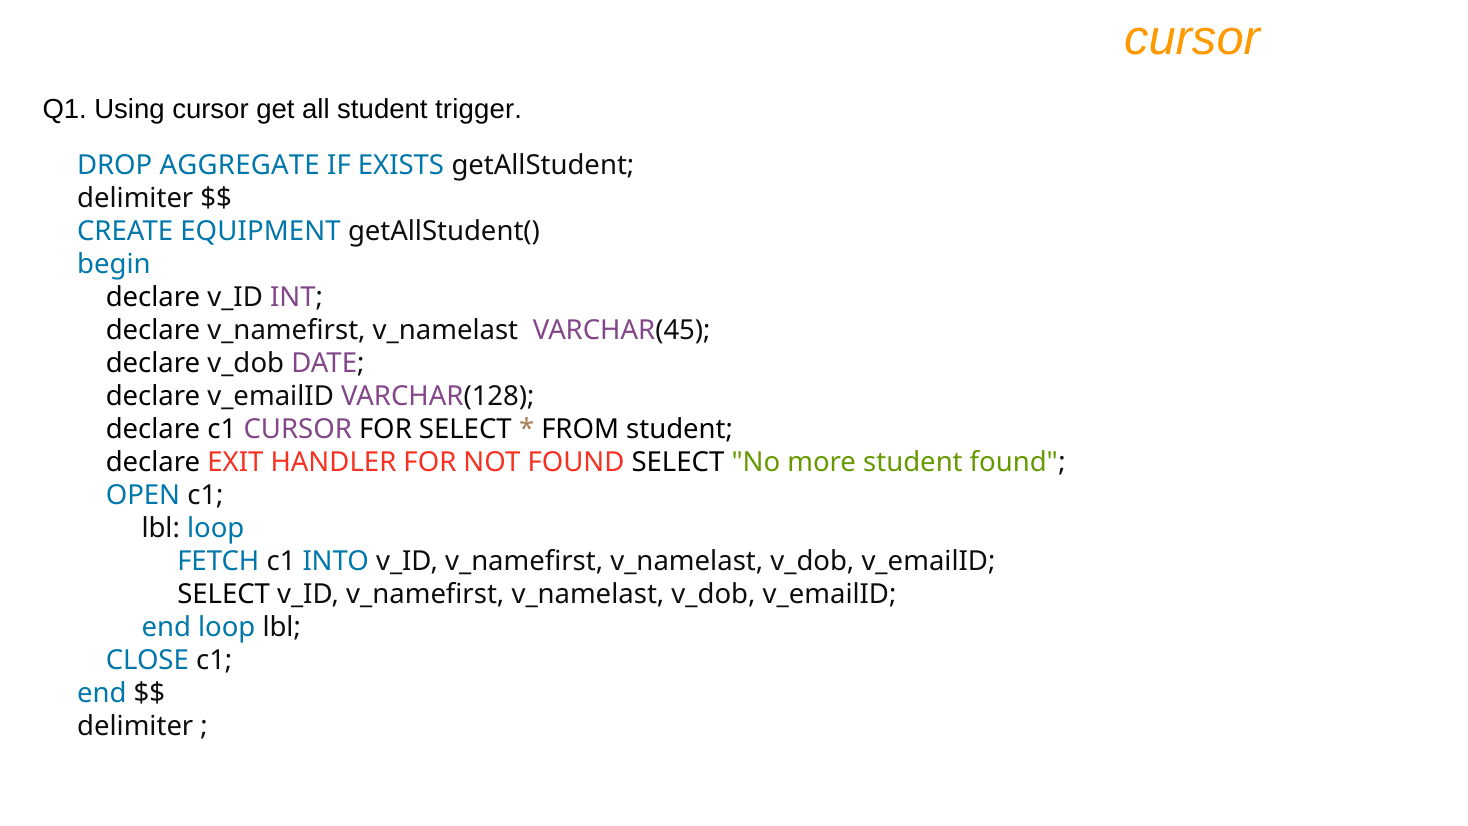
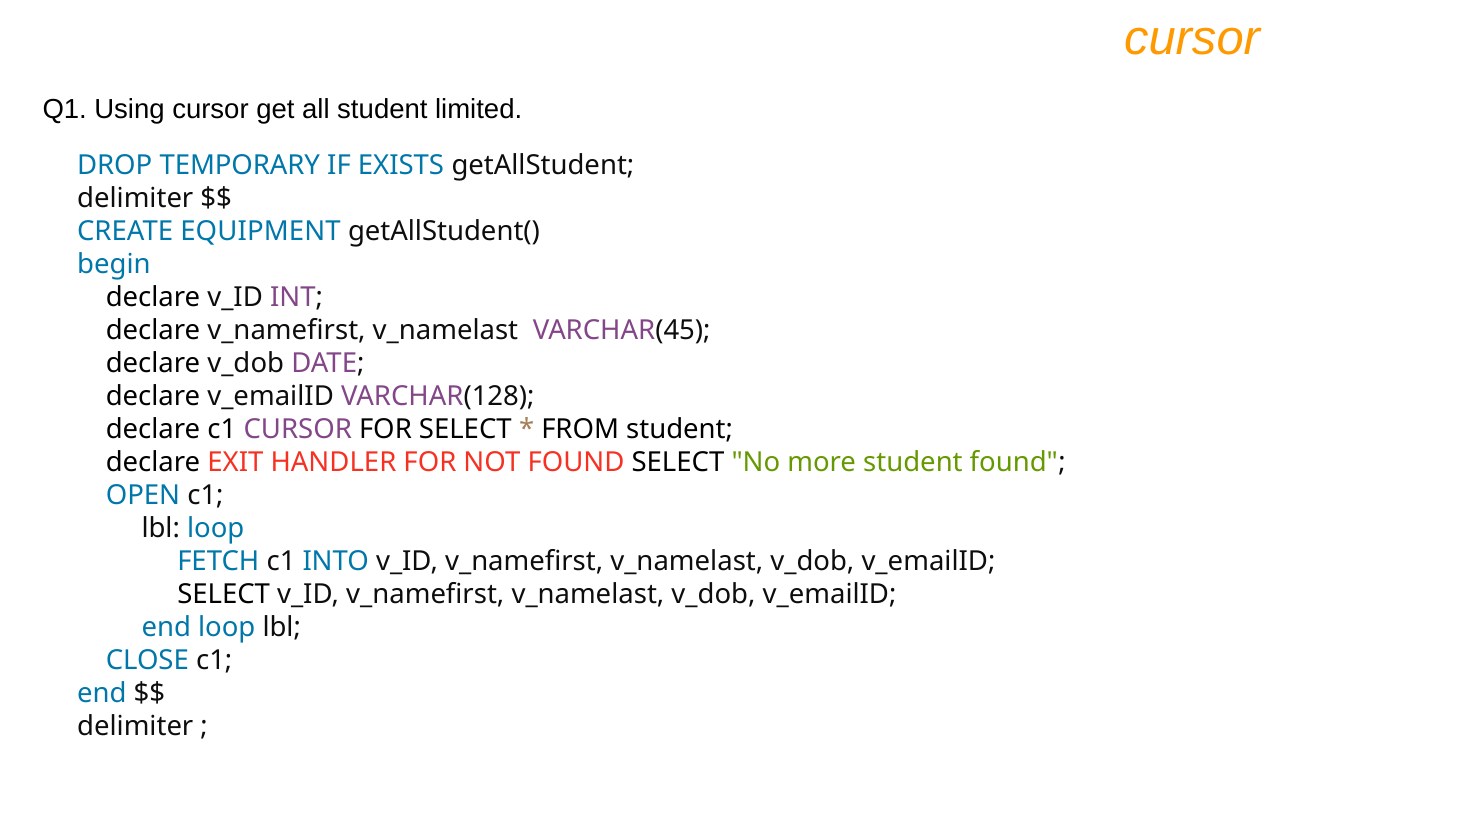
trigger: trigger -> limited
AGGREGATE: AGGREGATE -> TEMPORARY
